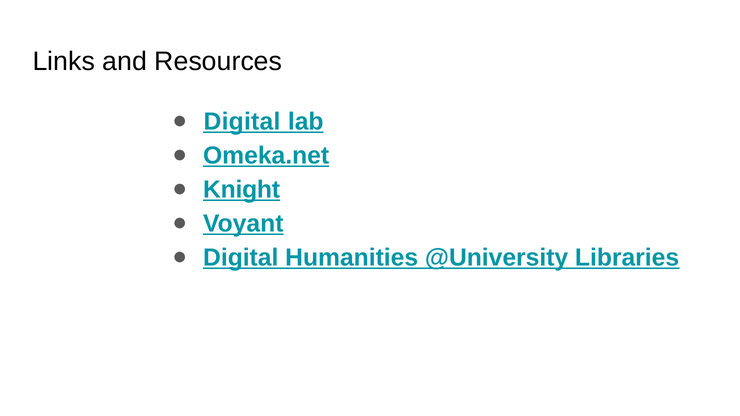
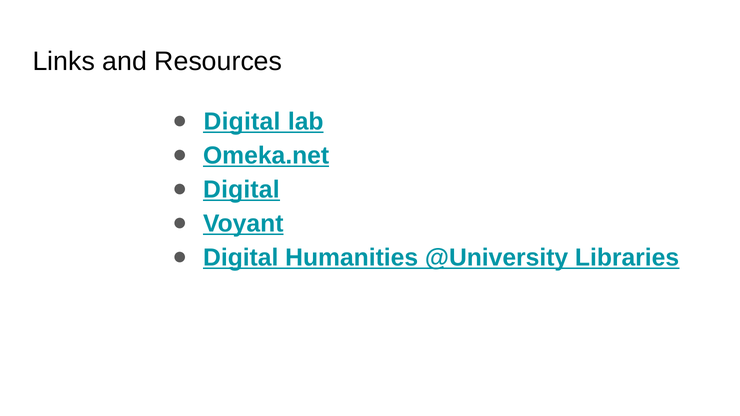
Knight at (242, 190): Knight -> Digital
